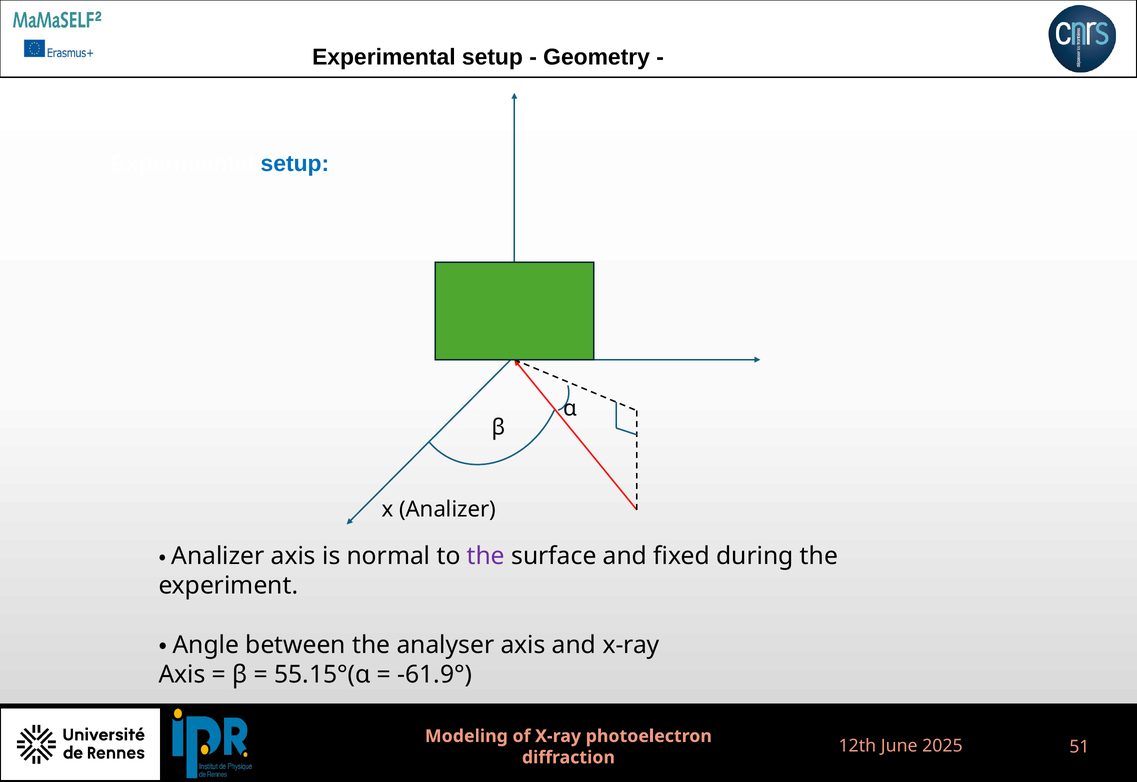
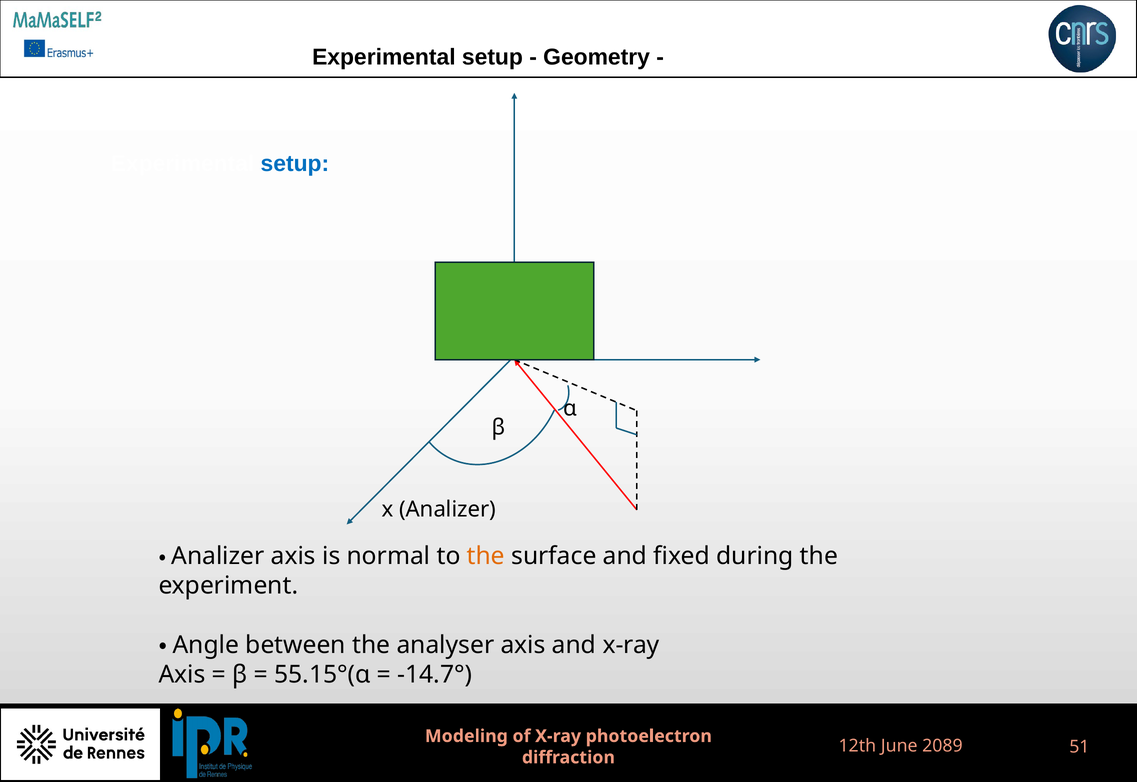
the at (486, 556) colour: purple -> orange
-61.9°: -61.9° -> -14.7°
2025: 2025 -> 2089
